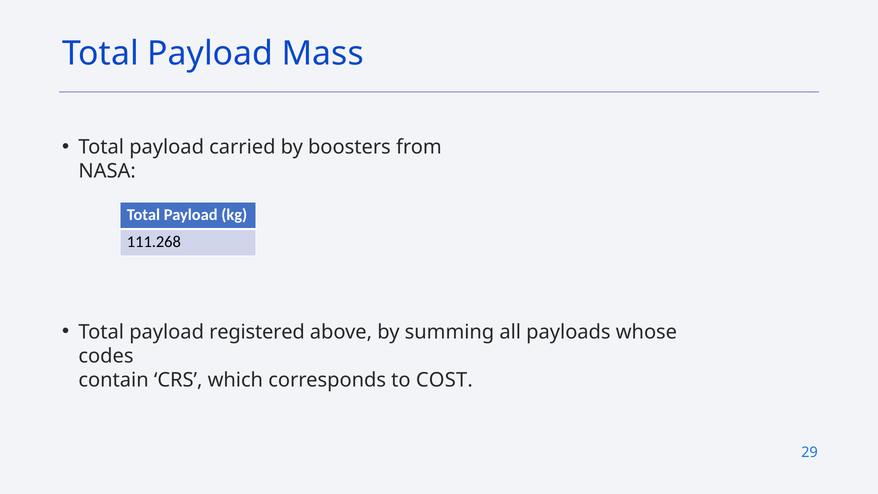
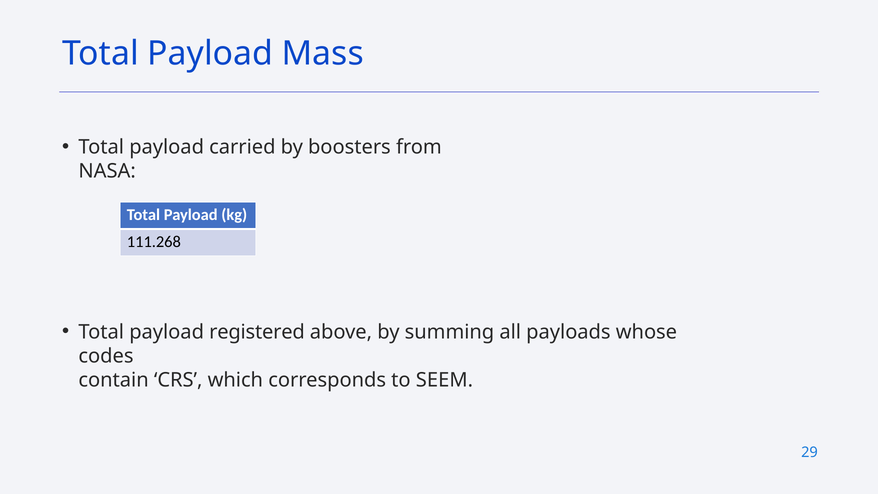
COST: COST -> SEEM
